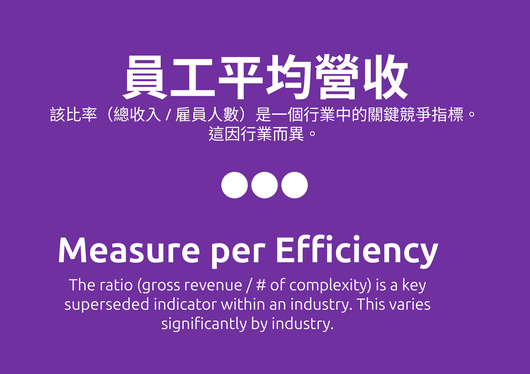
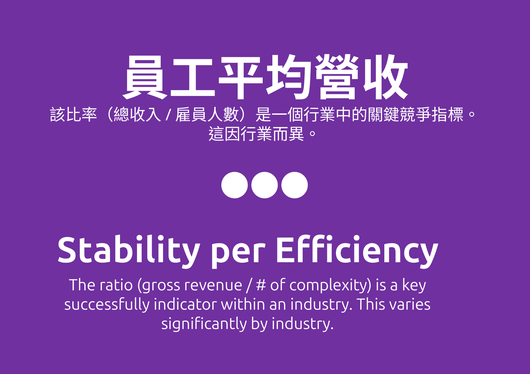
Measure: Measure -> Stability
superseded: superseded -> successfully
